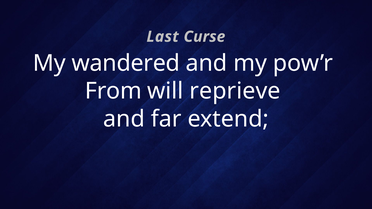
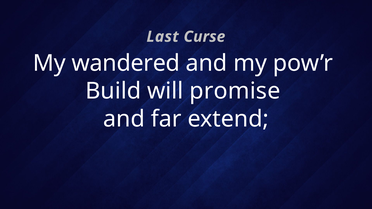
From: From -> Build
reprieve: reprieve -> promise
